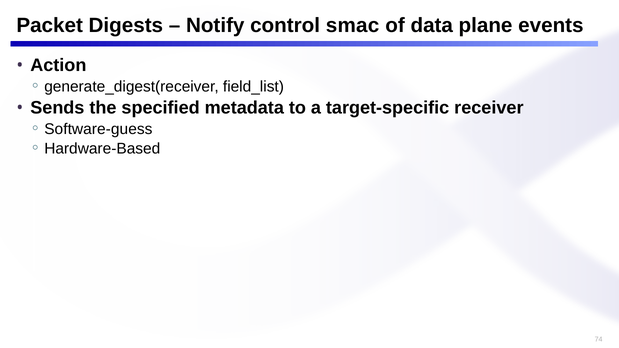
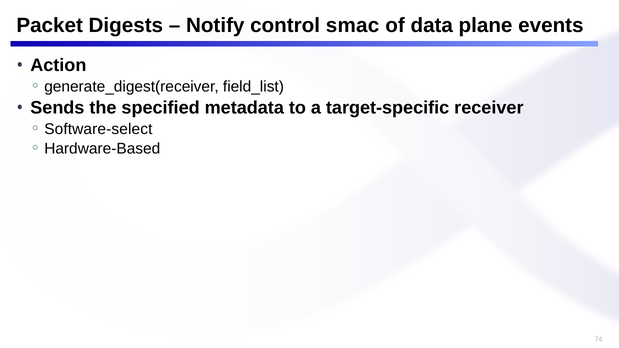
Software-guess: Software-guess -> Software-select
